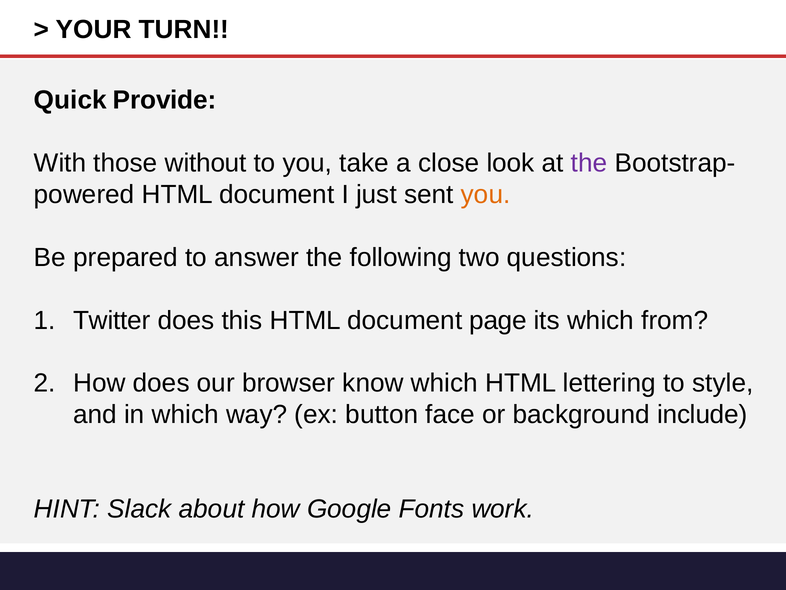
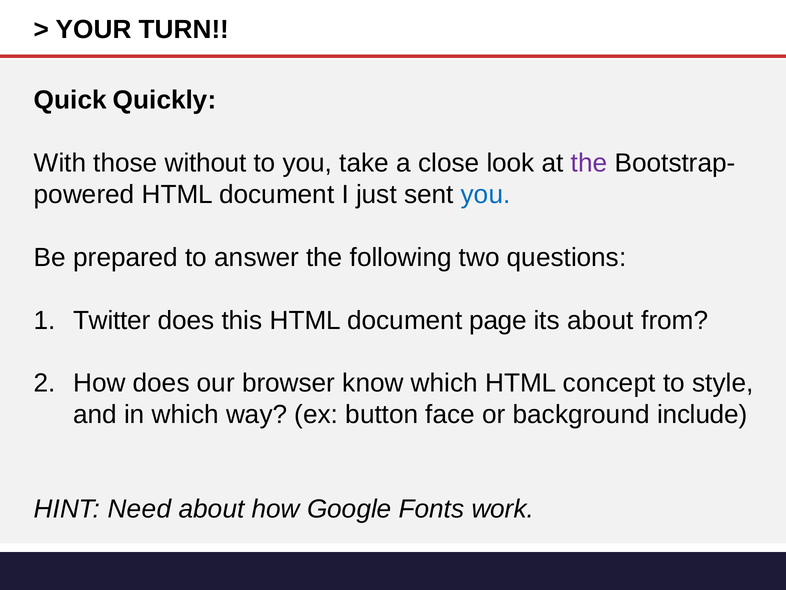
Provide: Provide -> Quickly
you at (486, 194) colour: orange -> blue
its which: which -> about
lettering: lettering -> concept
Slack: Slack -> Need
